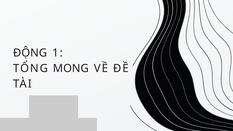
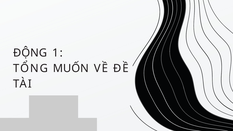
MONG: MONG -> MUỐN
